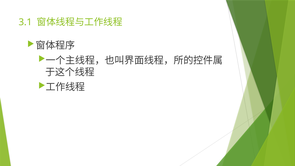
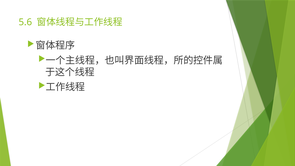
3.1: 3.1 -> 5.6
